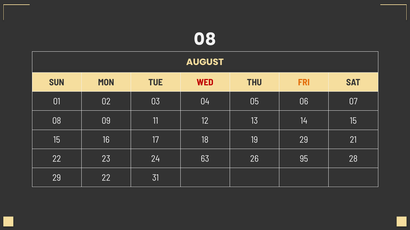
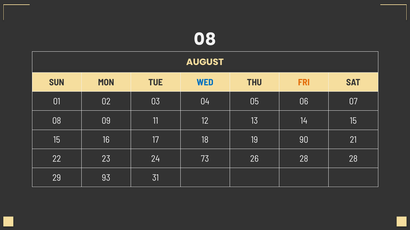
WED colour: red -> blue
19 29: 29 -> 90
63: 63 -> 73
26 95: 95 -> 28
29 22: 22 -> 93
